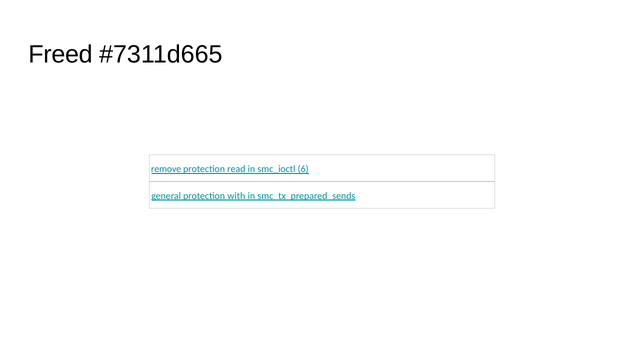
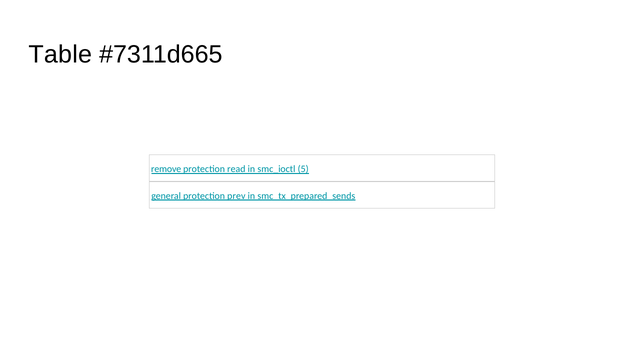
Freed: Freed -> Table
6: 6 -> 5
with: with -> prev
